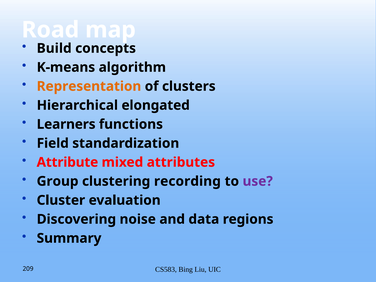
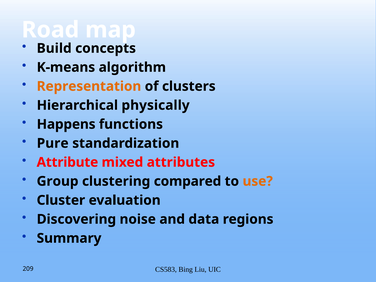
elongated: elongated -> physically
Learners: Learners -> Happens
Field: Field -> Pure
recording: recording -> compared
use colour: purple -> orange
